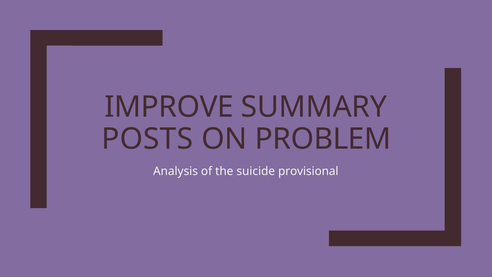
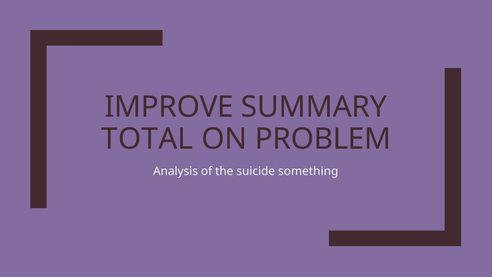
POSTS: POSTS -> TOTAL
provisional: provisional -> something
